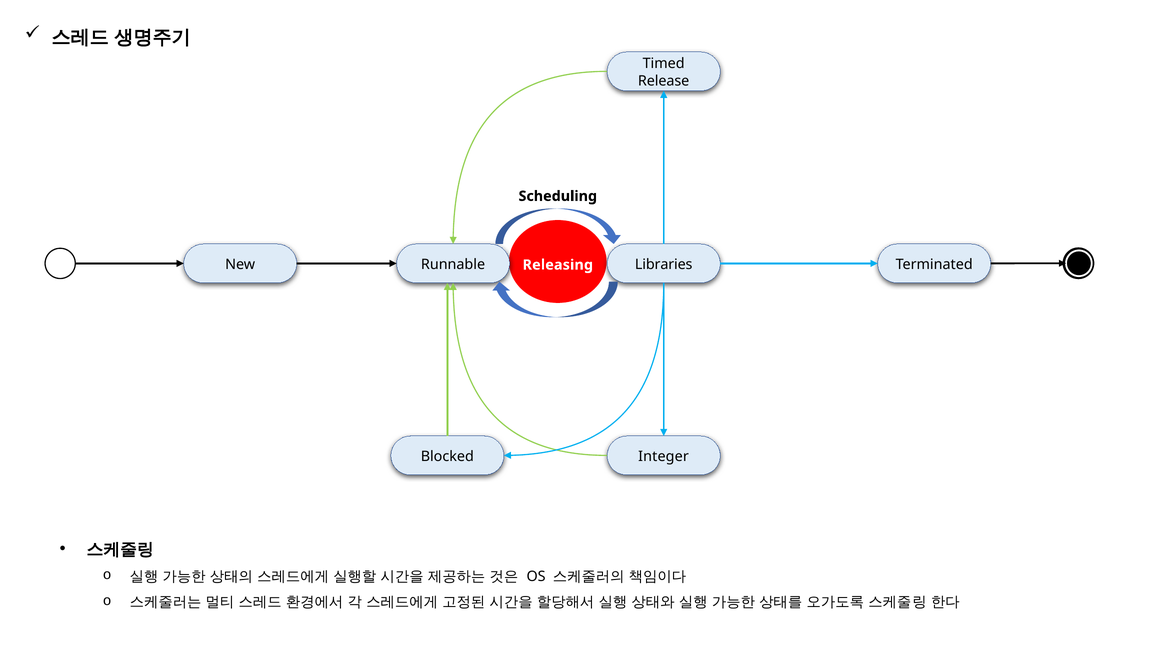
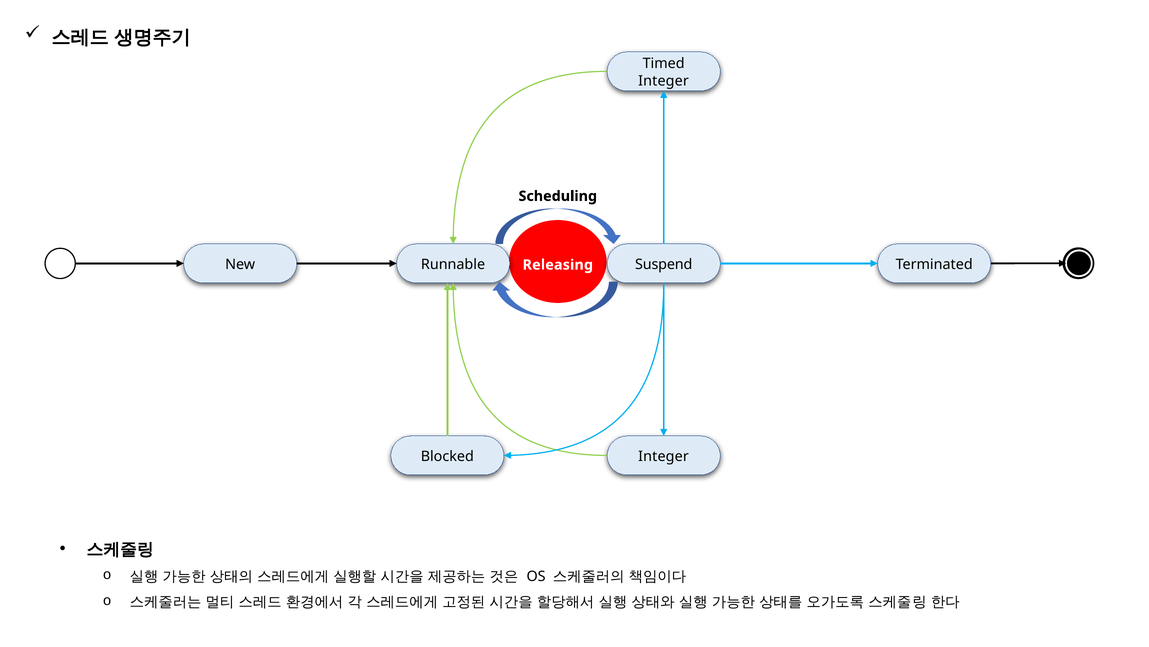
Release at (664, 81): Release -> Integer
Libraries: Libraries -> Suspend
